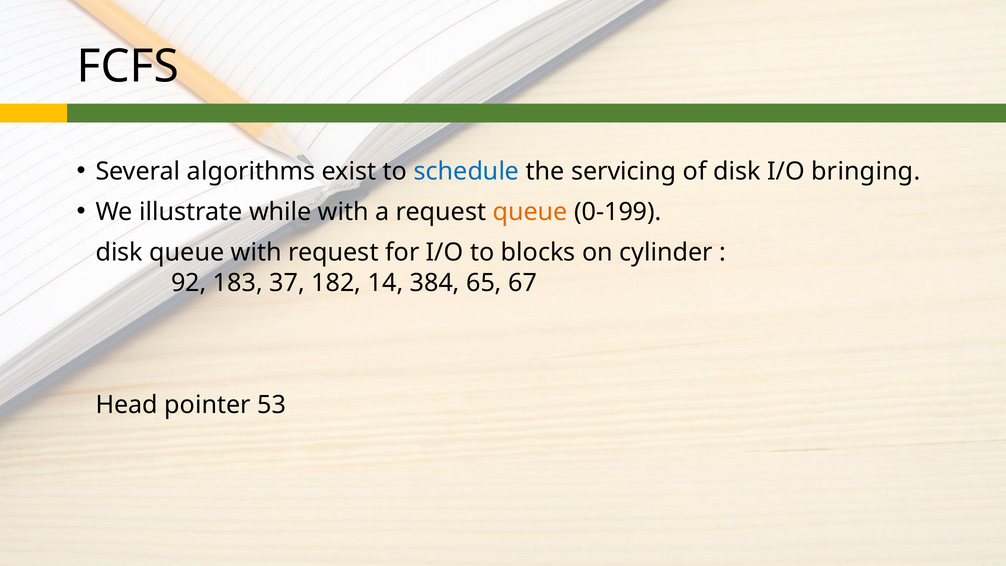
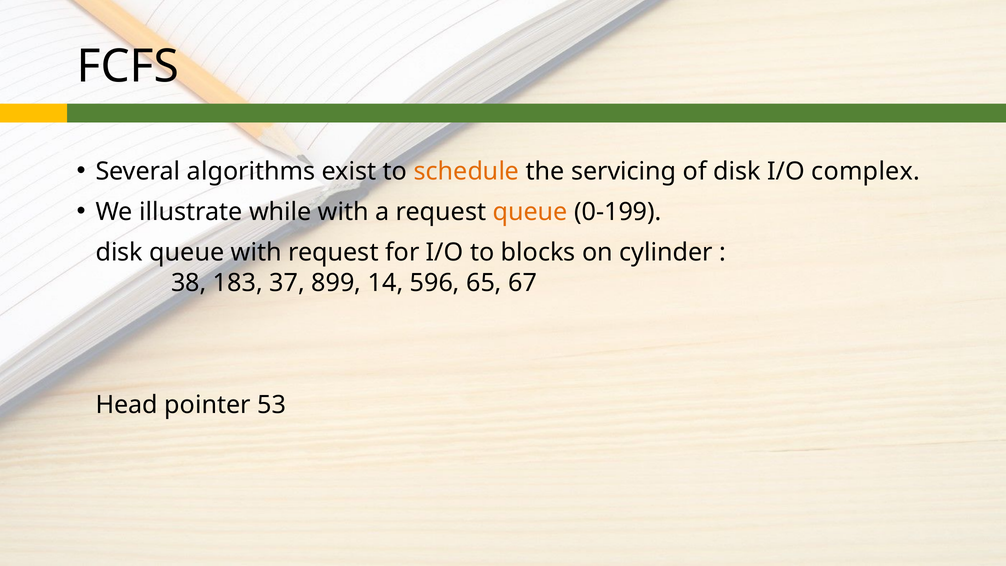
schedule colour: blue -> orange
bringing: bringing -> complex
92: 92 -> 38
182: 182 -> 899
384: 384 -> 596
